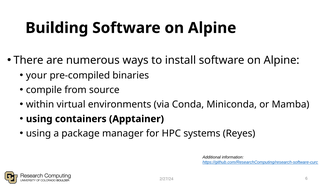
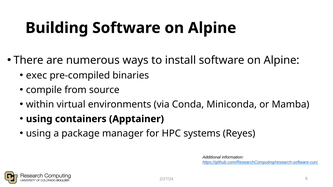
your: your -> exec
